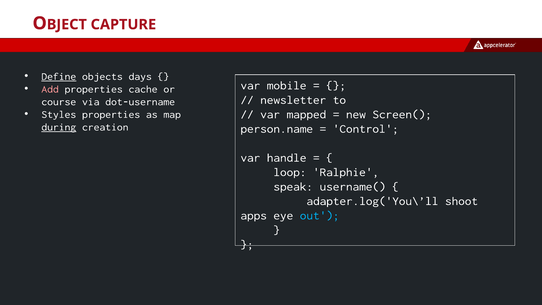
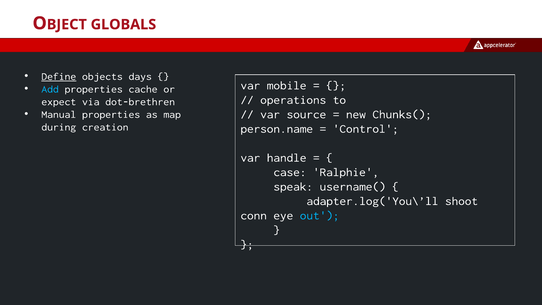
CAPTURE: CAPTURE -> GLOBALS
Add colour: pink -> light blue
newsletter: newsletter -> operations
course: course -> expect
dot-username: dot-username -> dot-brethren
Styles: Styles -> Manual
mapped: mapped -> source
Screen(: Screen( -> Chunks(
during underline: present -> none
loop: loop -> case
apps: apps -> conn
